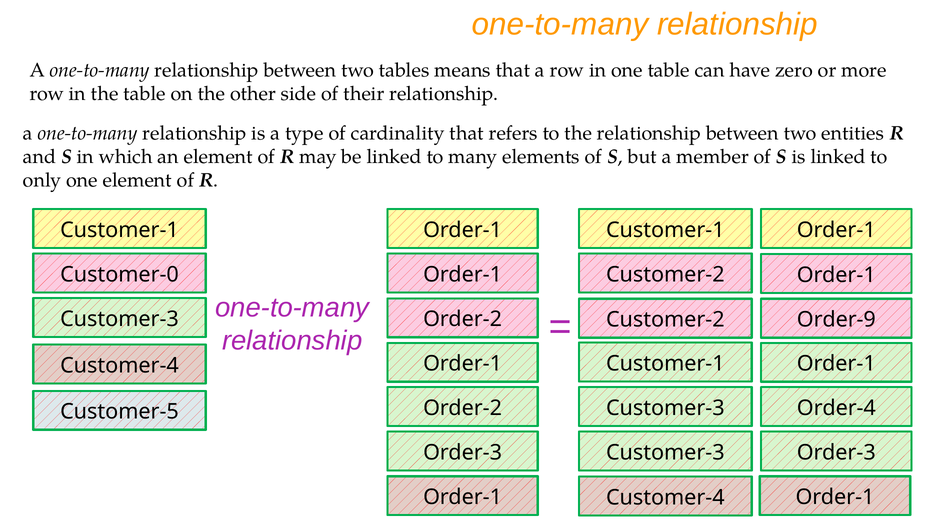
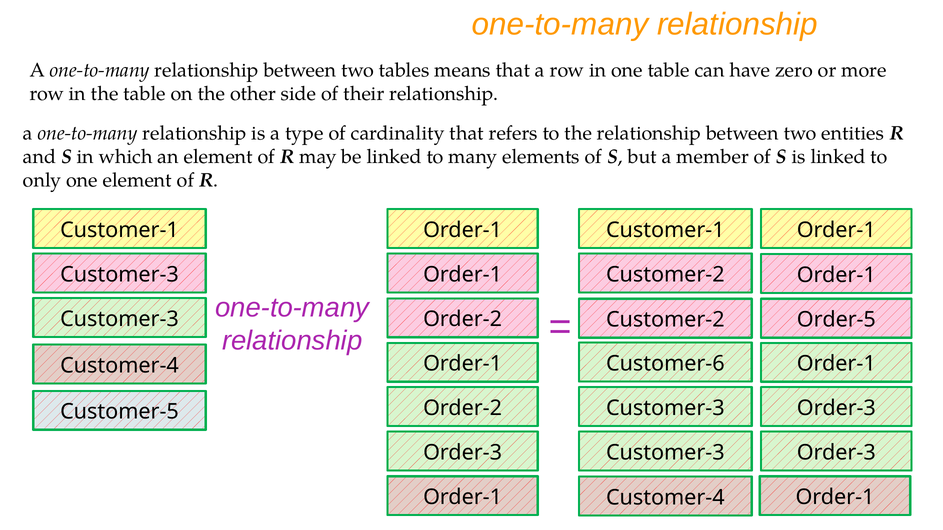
Customer-0 at (120, 275): Customer-0 -> Customer-3
Order-9: Order-9 -> Order-5
Customer-1 at (665, 364): Customer-1 -> Customer-6
Order-4 at (836, 408): Order-4 -> Order-3
